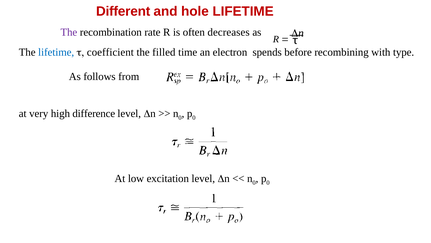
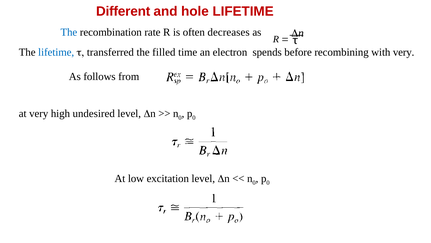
The at (69, 32) colour: purple -> blue
coefficient: coefficient -> transferred
with type: type -> very
difference: difference -> undesired
